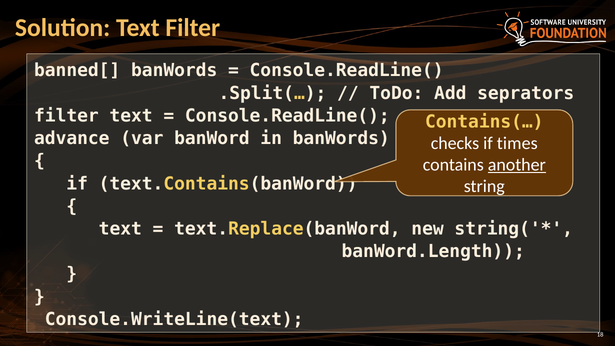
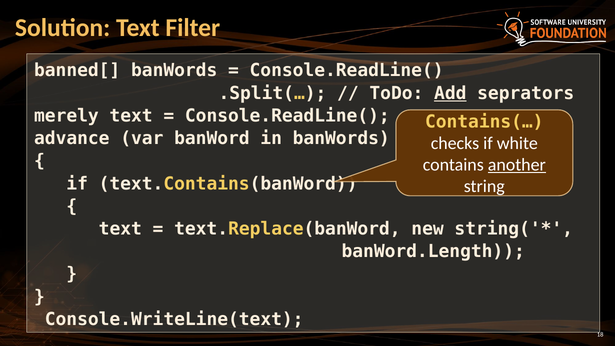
Add underline: none -> present
filter at (66, 116): filter -> merely
times: times -> white
